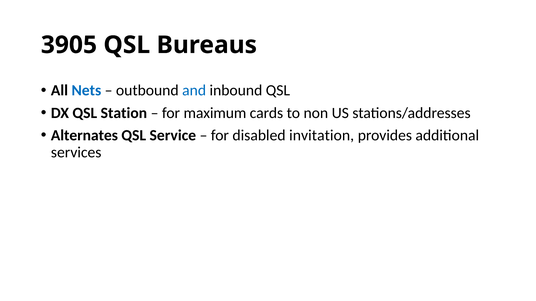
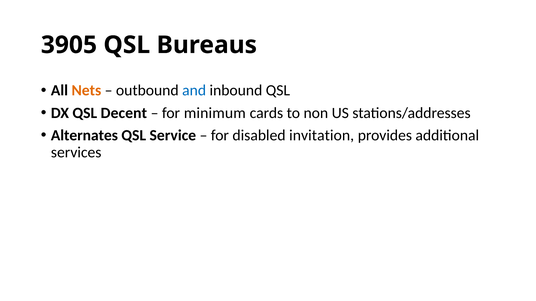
Nets colour: blue -> orange
Station: Station -> Decent
maximum: maximum -> minimum
